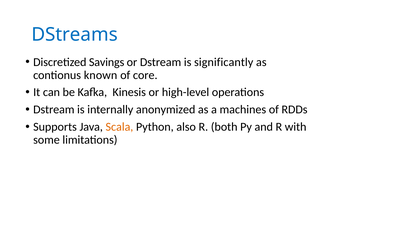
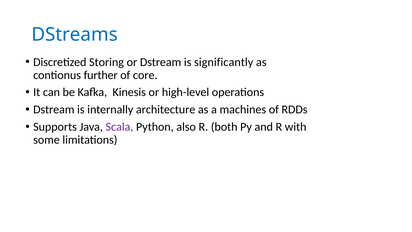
Savings: Savings -> Storing
known: known -> further
anonymized: anonymized -> architecture
Scala colour: orange -> purple
